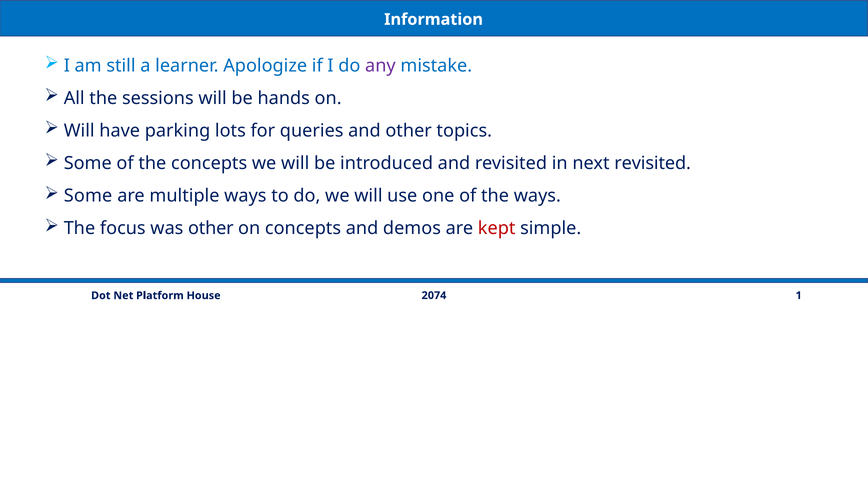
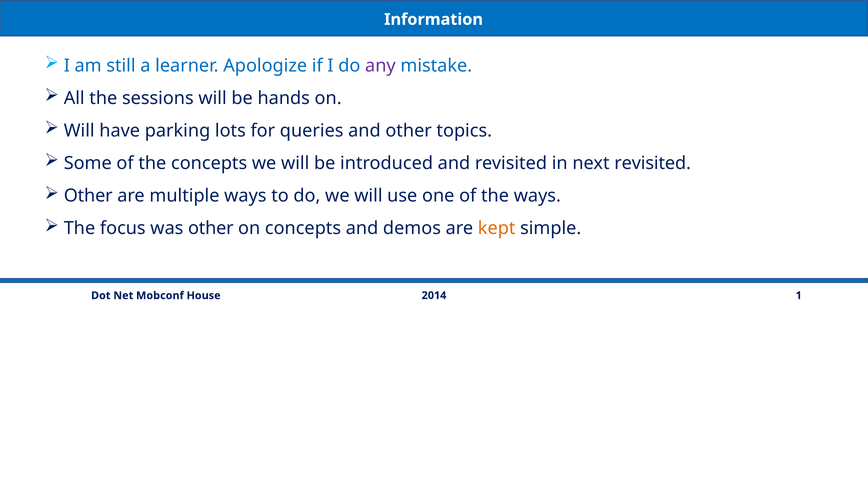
Some at (88, 196): Some -> Other
kept colour: red -> orange
2074: 2074 -> 2014
Platform: Platform -> Mobconf
